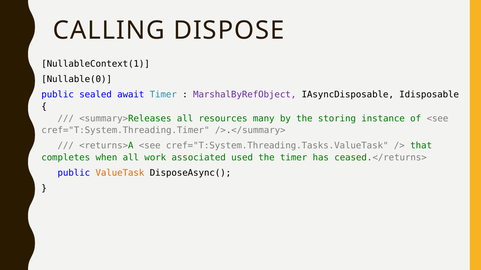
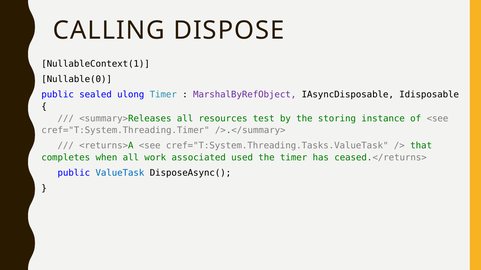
await: await -> ulong
many: many -> test
ValueTask colour: orange -> blue
